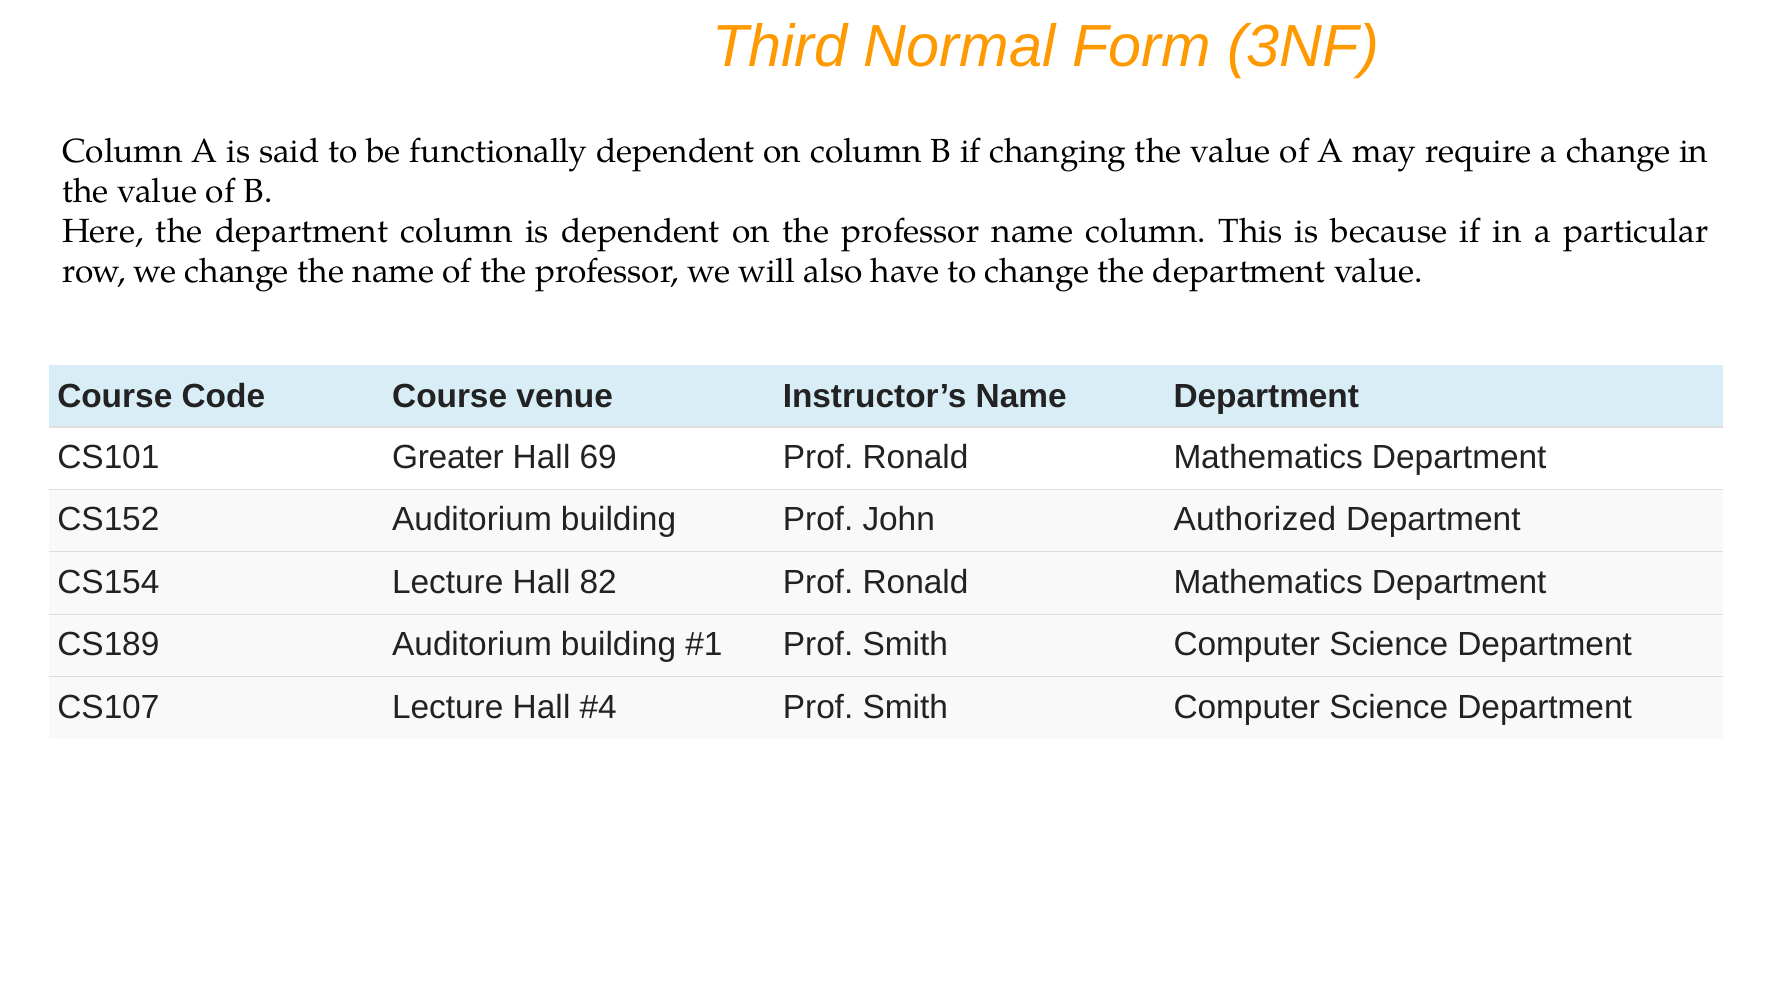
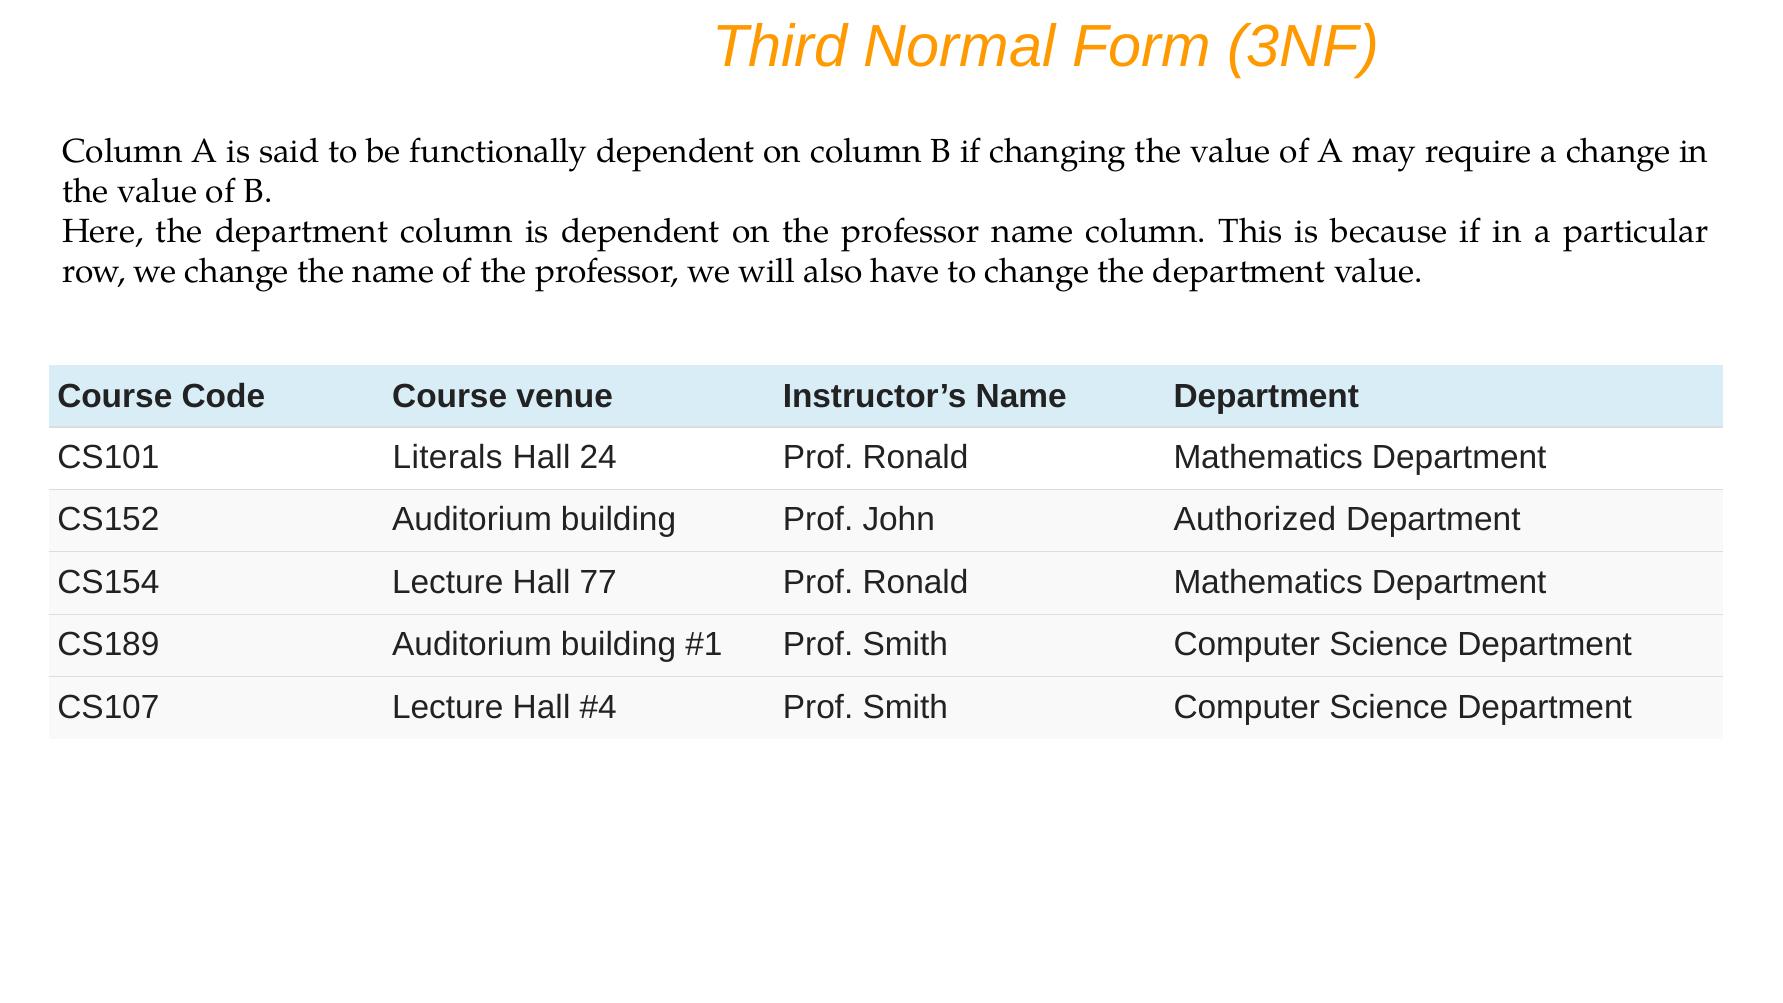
Greater: Greater -> Literals
69: 69 -> 24
82: 82 -> 77
